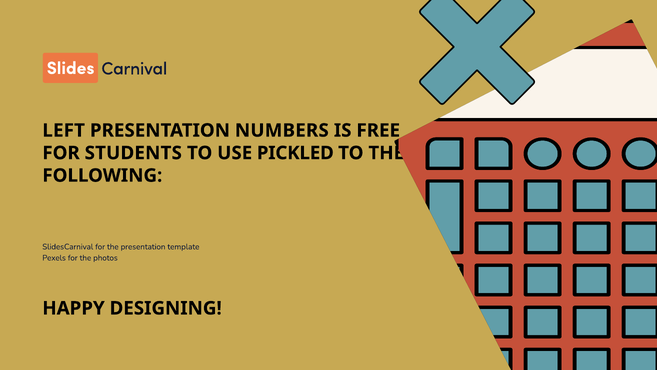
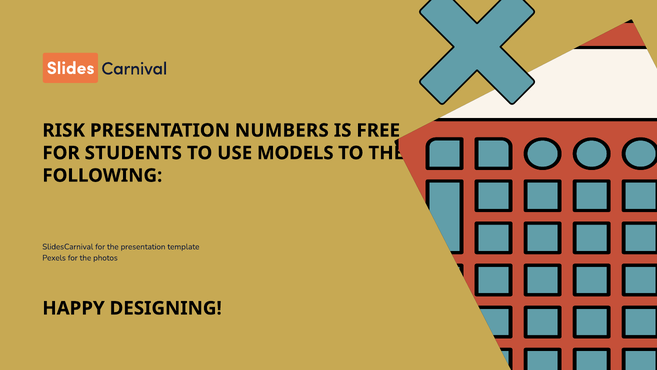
LEFT: LEFT -> RISK
PICKLED: PICKLED -> MODELS
